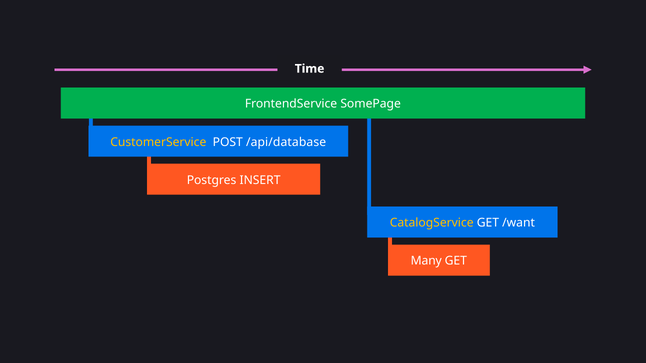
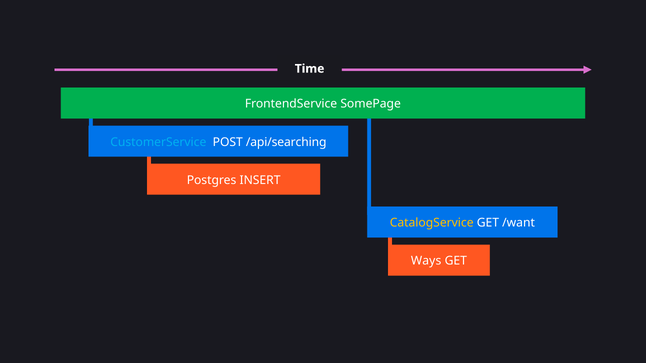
CustomerService colour: yellow -> light blue
/api/database: /api/database -> /api/searching
Many: Many -> Ways
